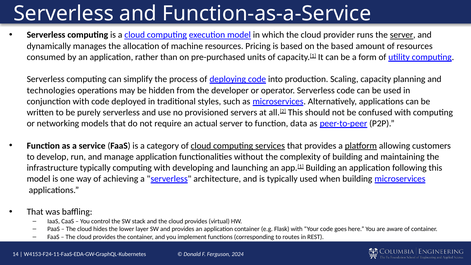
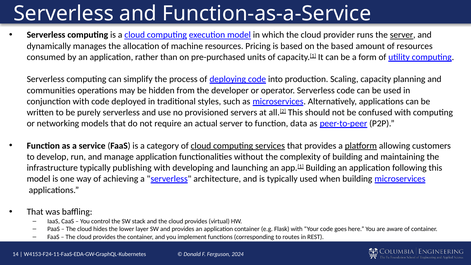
technologies: technologies -> communities
typically computing: computing -> publishing
